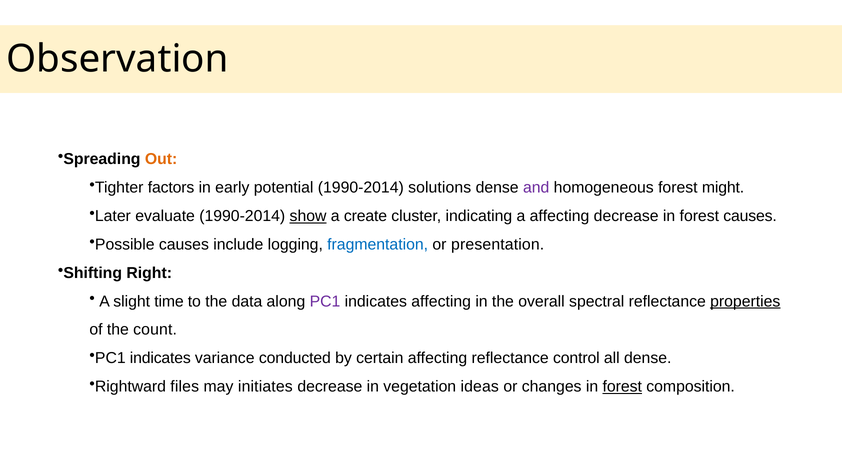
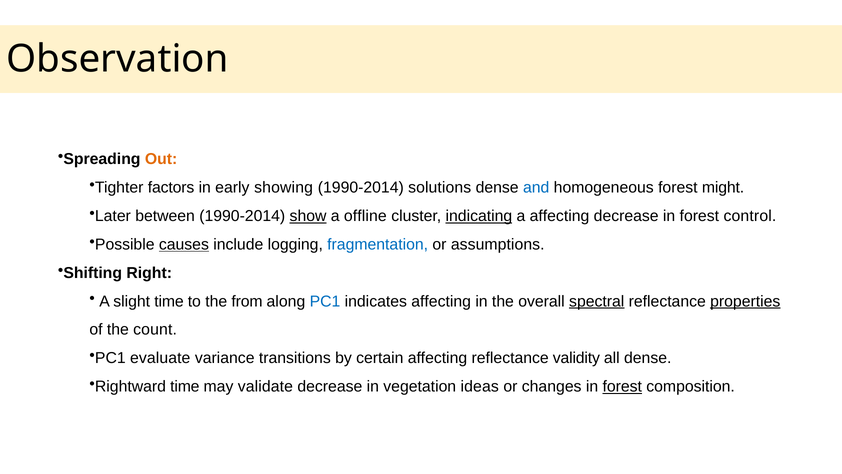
potential: potential -> showing
and colour: purple -> blue
evaluate: evaluate -> between
create: create -> offline
indicating underline: none -> present
forest causes: causes -> control
causes at (184, 244) underline: none -> present
presentation: presentation -> assumptions
data: data -> from
PC1 at (325, 301) colour: purple -> blue
spectral underline: none -> present
indicates at (160, 358): indicates -> evaluate
conducted: conducted -> transitions
control: control -> validity
Rightward files: files -> time
initiates: initiates -> validate
